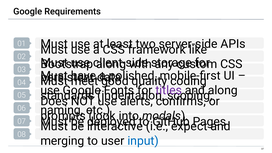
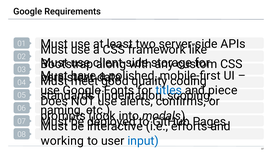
titles colour: purple -> blue
along at (223, 90): along -> piece
expect: expect -> efforts
merging: merging -> working
